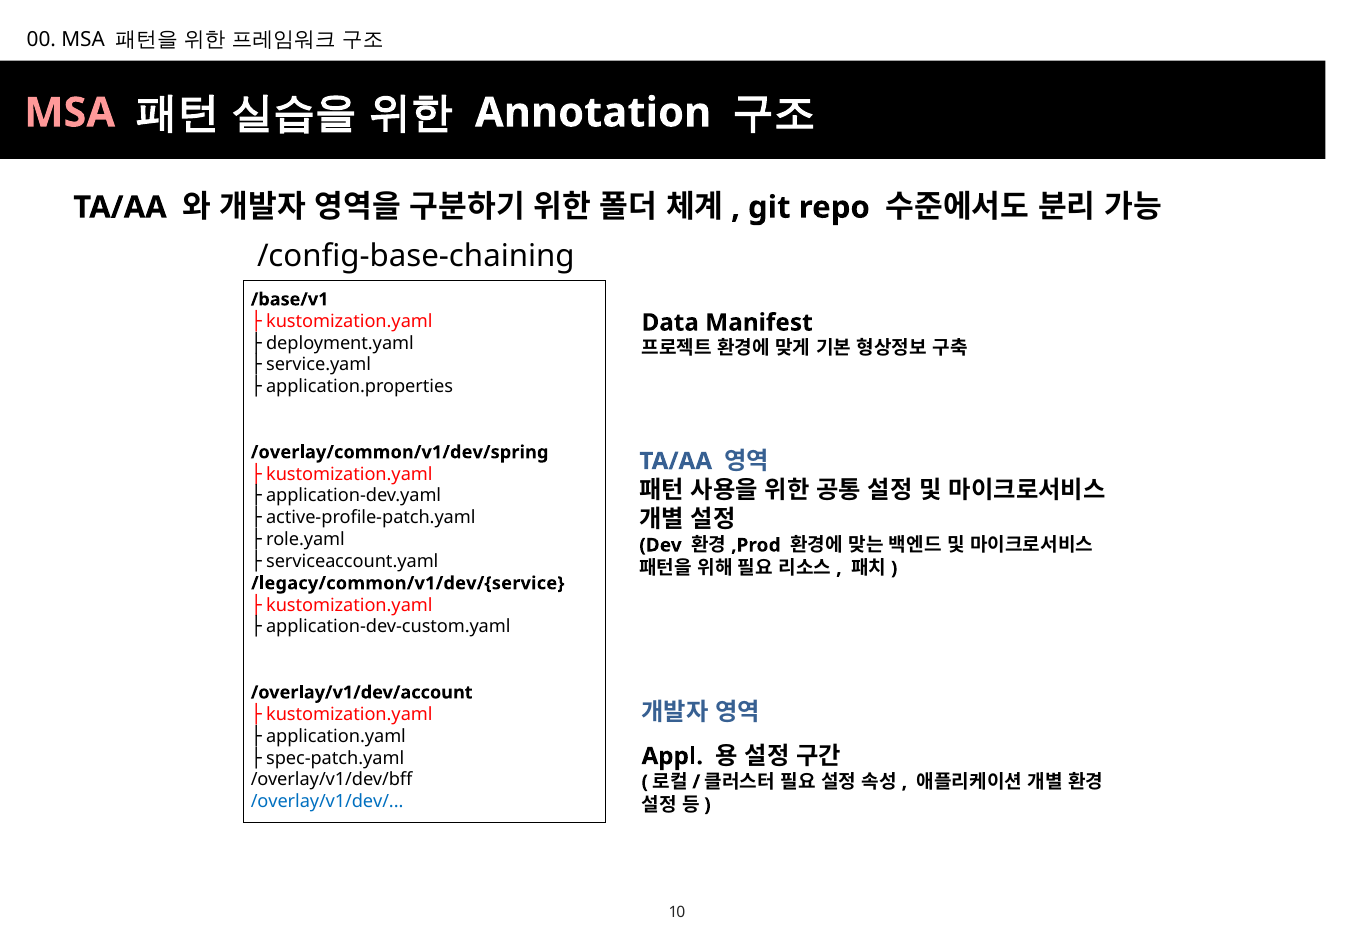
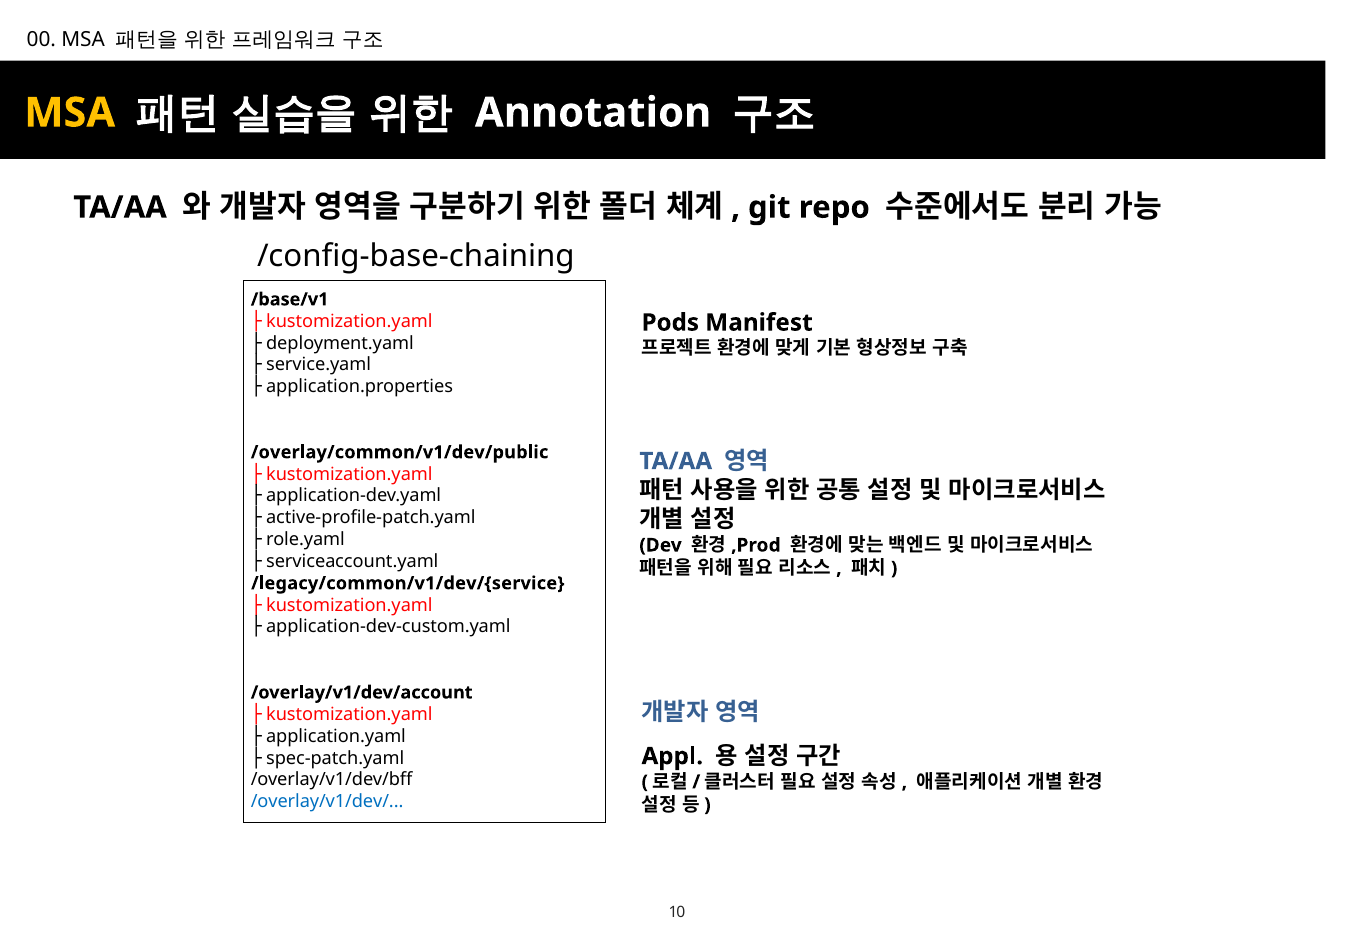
MSA at (70, 113) colour: pink -> yellow
Data: Data -> Pods
/overlay/common/v1/dev/spring: /overlay/common/v1/dev/spring -> /overlay/common/v1/dev/public
